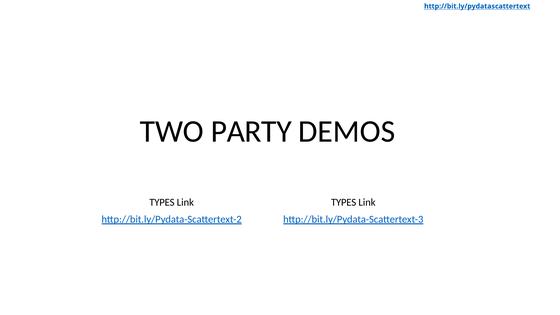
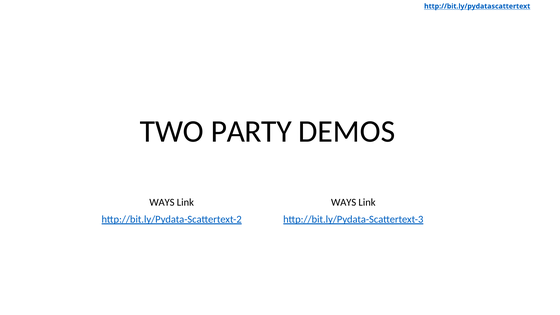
TYPES at (162, 202): TYPES -> WAYS
Link TYPES: TYPES -> WAYS
